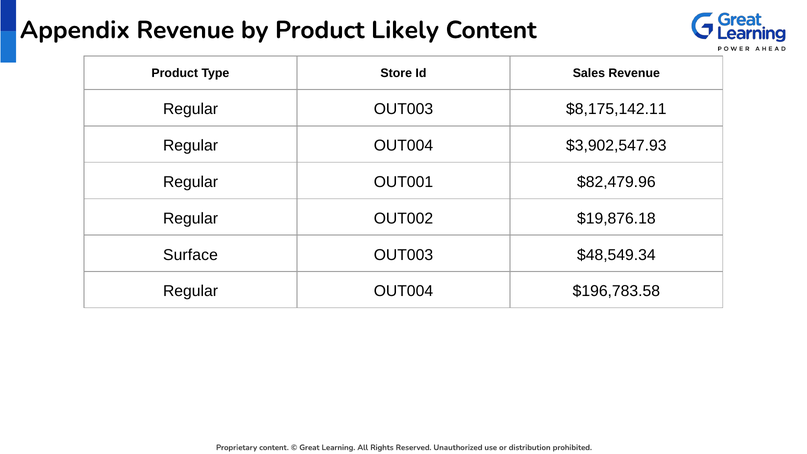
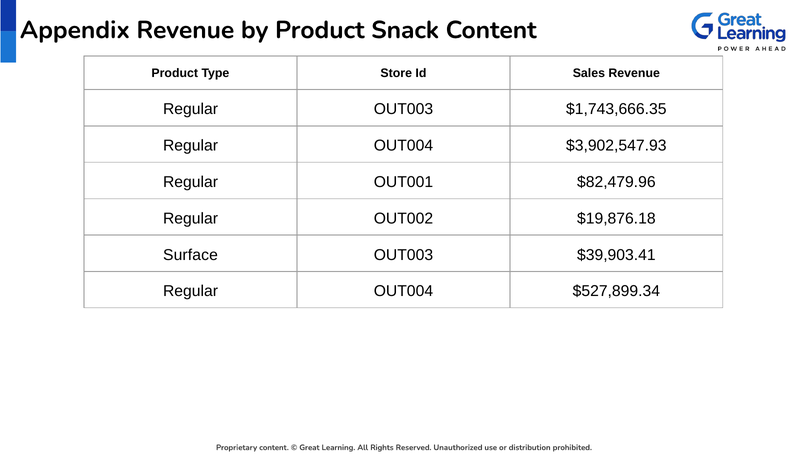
Likely: Likely -> Snack
$8,175,142.11: $8,175,142.11 -> $1,743,666.35
$48,549.34: $48,549.34 -> $39,903.41
$196,783.58: $196,783.58 -> $527,899.34
